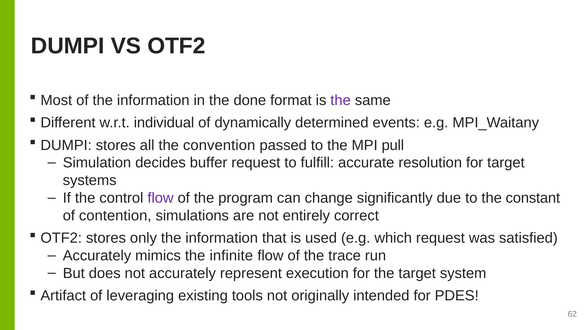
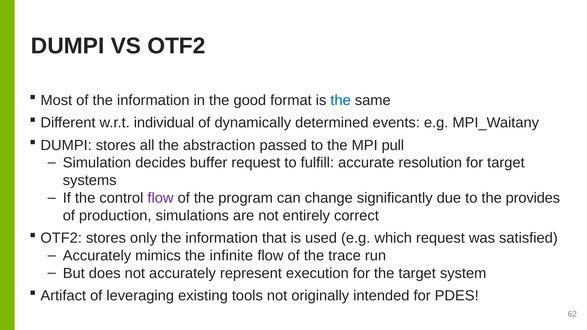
done: done -> good
the at (341, 100) colour: purple -> blue
convention: convention -> abstraction
constant: constant -> provides
contention: contention -> production
